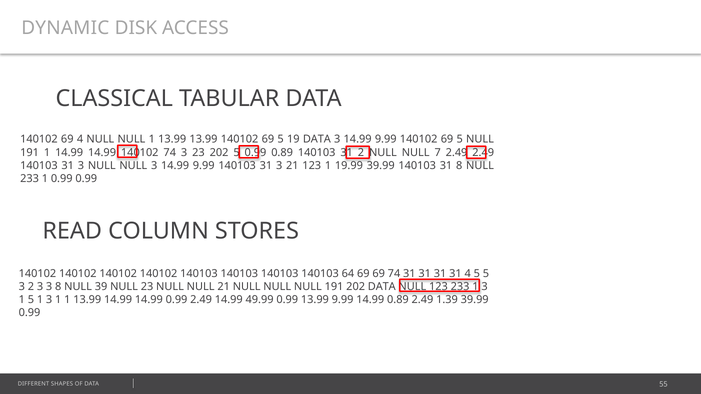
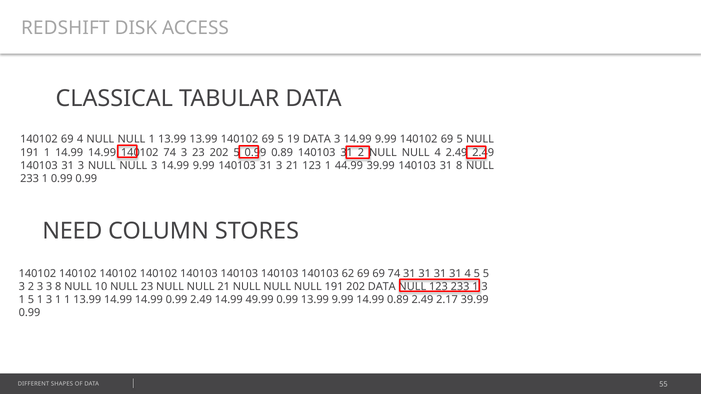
DYNAMIC: DYNAMIC -> REDSHIFT
NULL 7: 7 -> 4
19.99: 19.99 -> 44.99
READ: READ -> NEED
64: 64 -> 62
39: 39 -> 10
1.39: 1.39 -> 2.17
